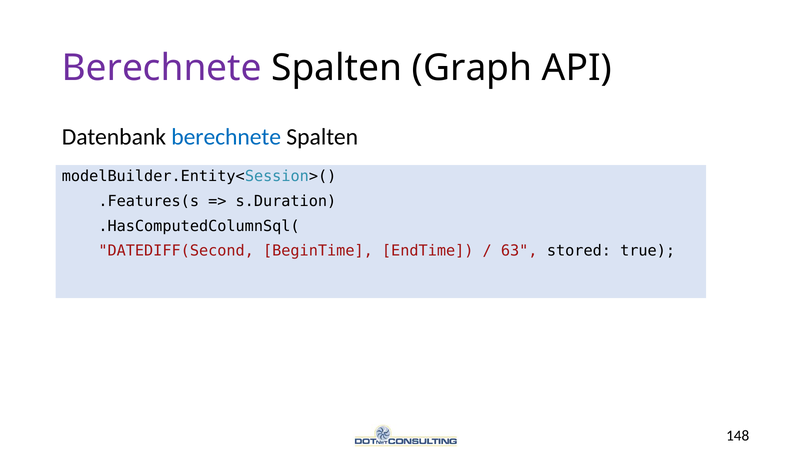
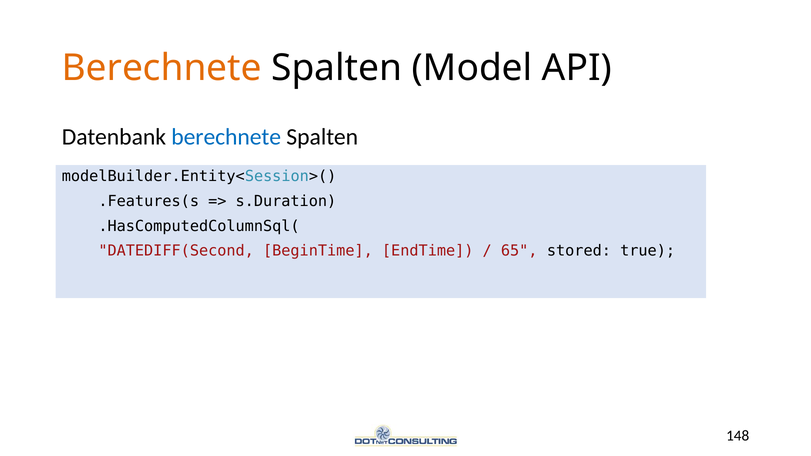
Berechnete at (162, 68) colour: purple -> orange
Graph: Graph -> Model
63: 63 -> 65
